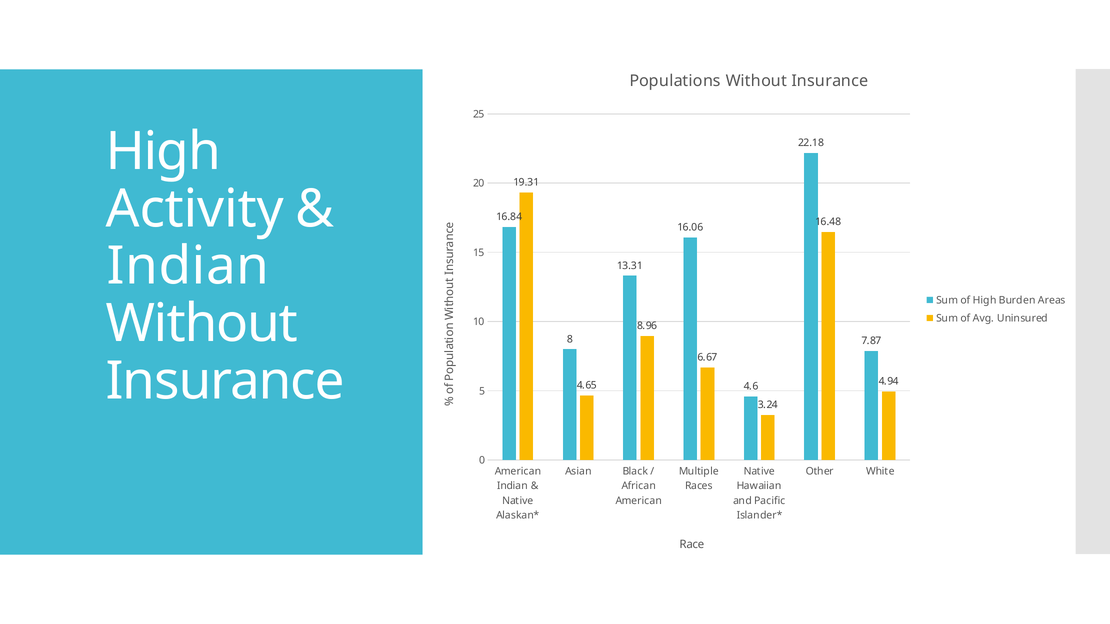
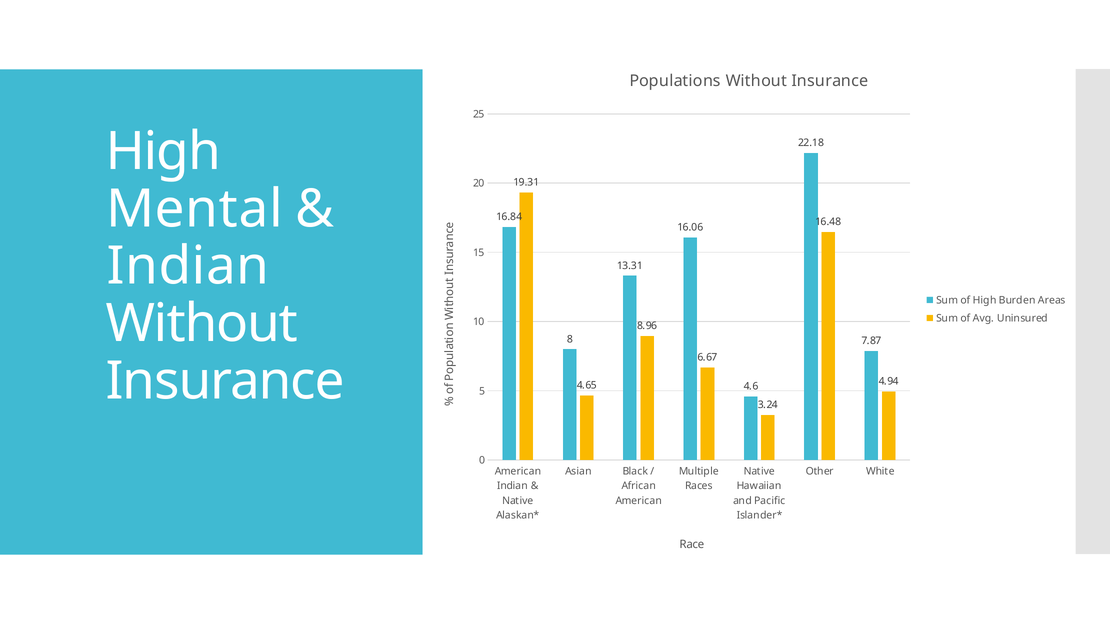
Activity: Activity -> Mental
